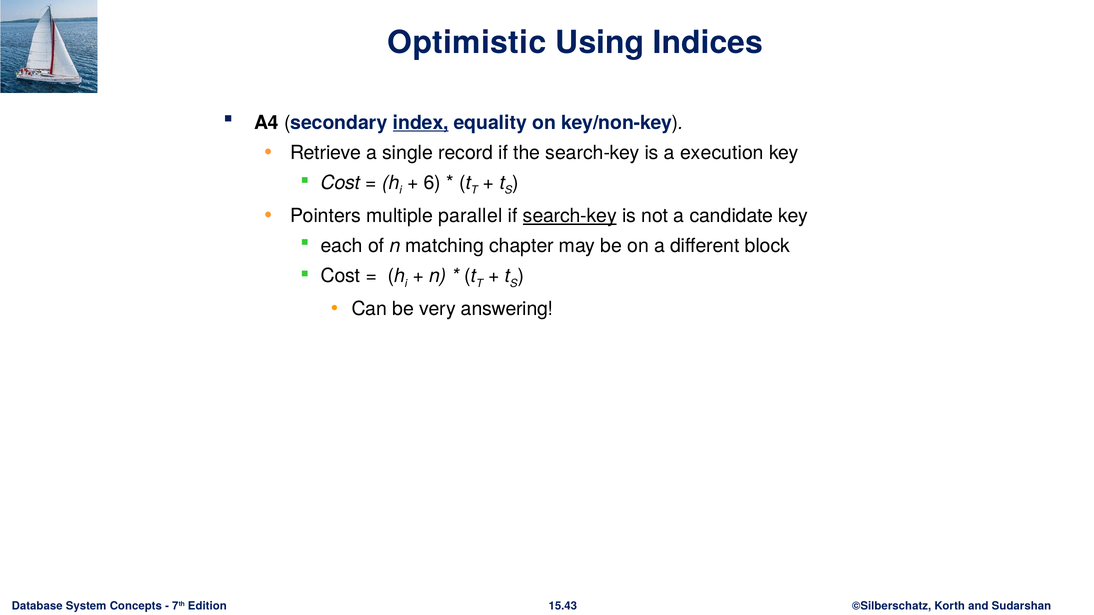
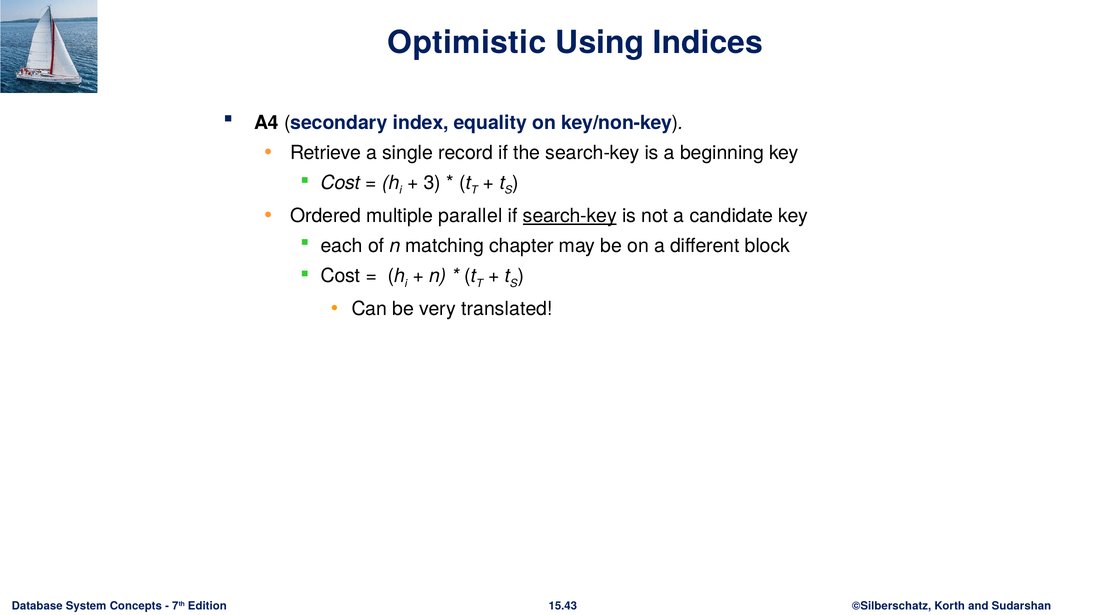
index underline: present -> none
execution: execution -> beginning
6: 6 -> 3
Pointers: Pointers -> Ordered
answering: answering -> translated
